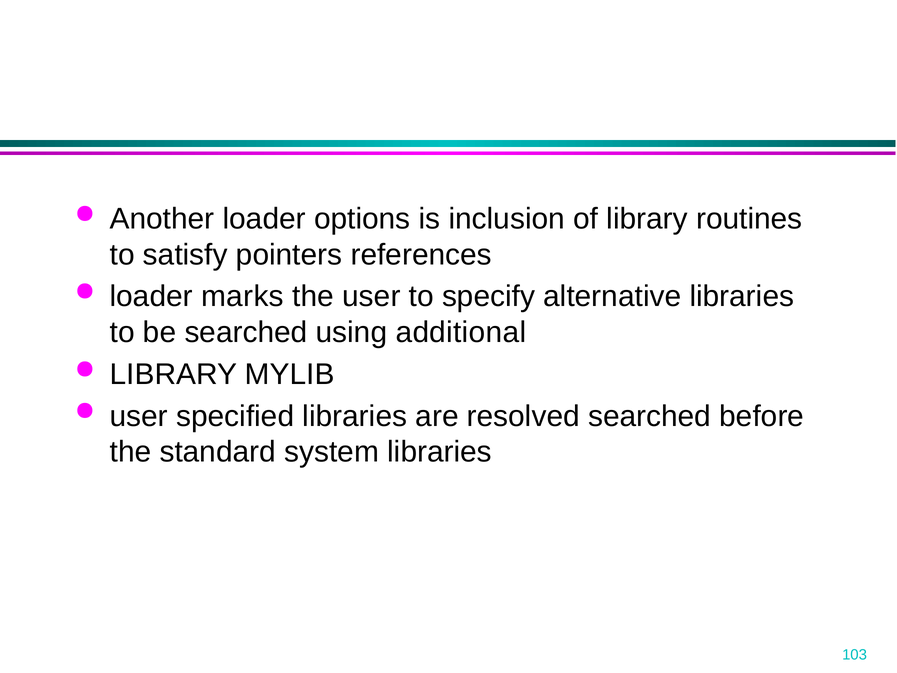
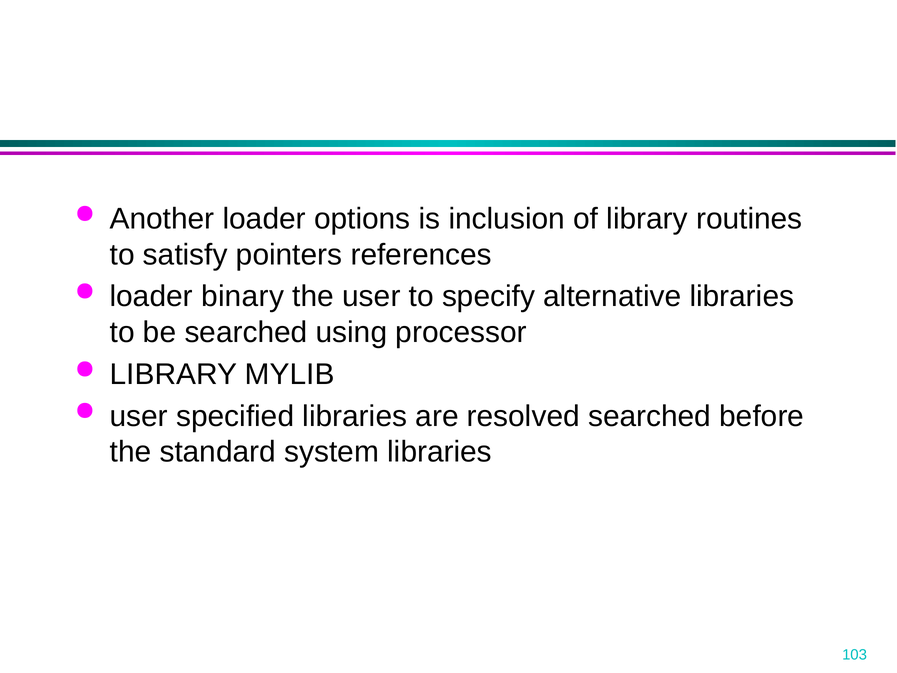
marks: marks -> binary
additional: additional -> processor
